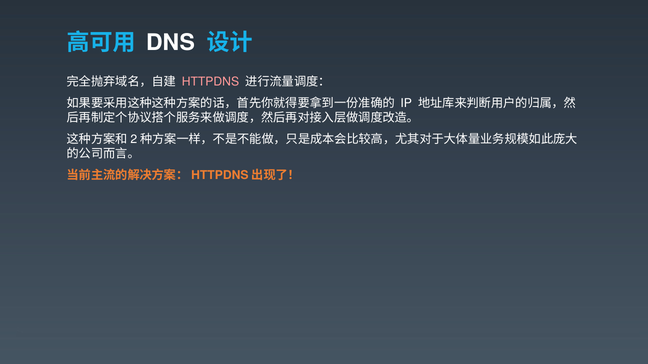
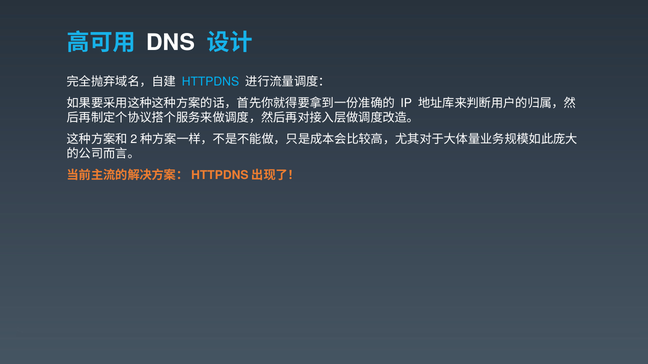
HTTPDNS colour: pink -> light blue
